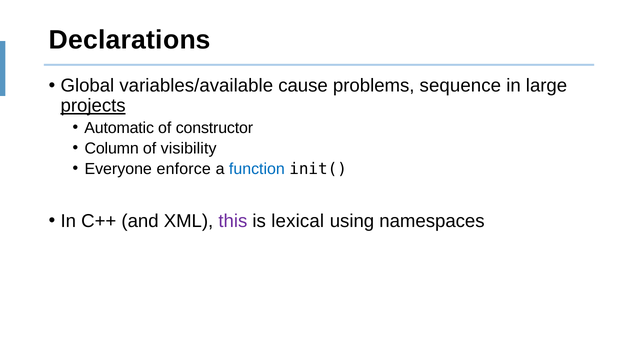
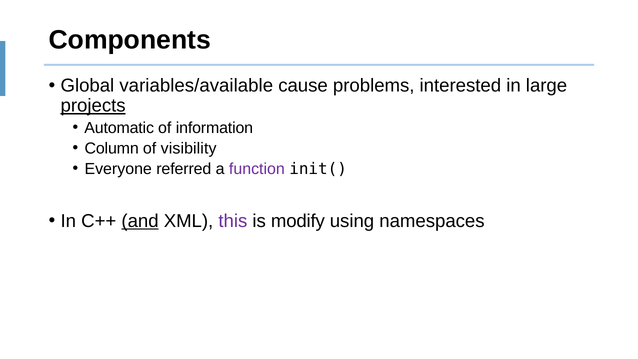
Declarations: Declarations -> Components
sequence: sequence -> interested
constructor: constructor -> information
enforce: enforce -> referred
function colour: blue -> purple
and underline: none -> present
lexical: lexical -> modify
